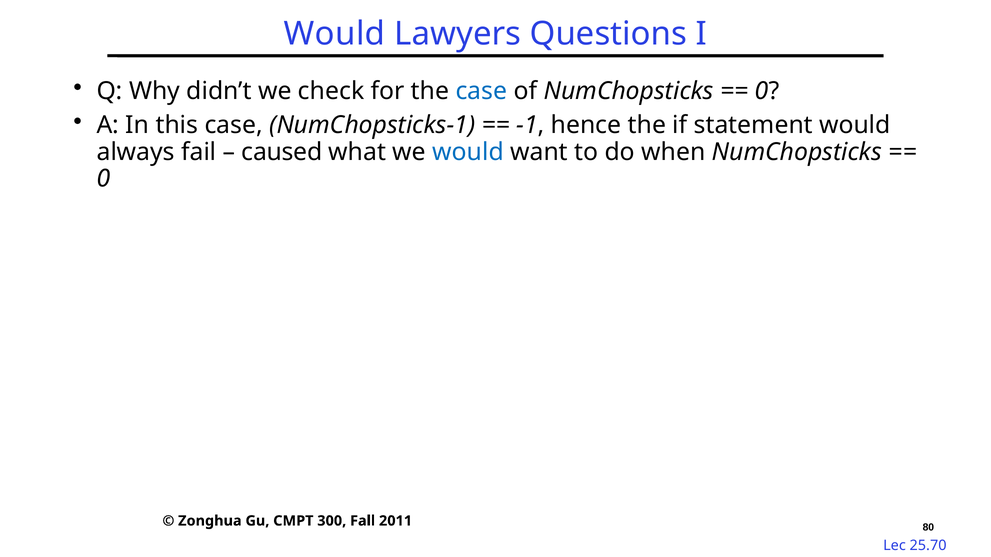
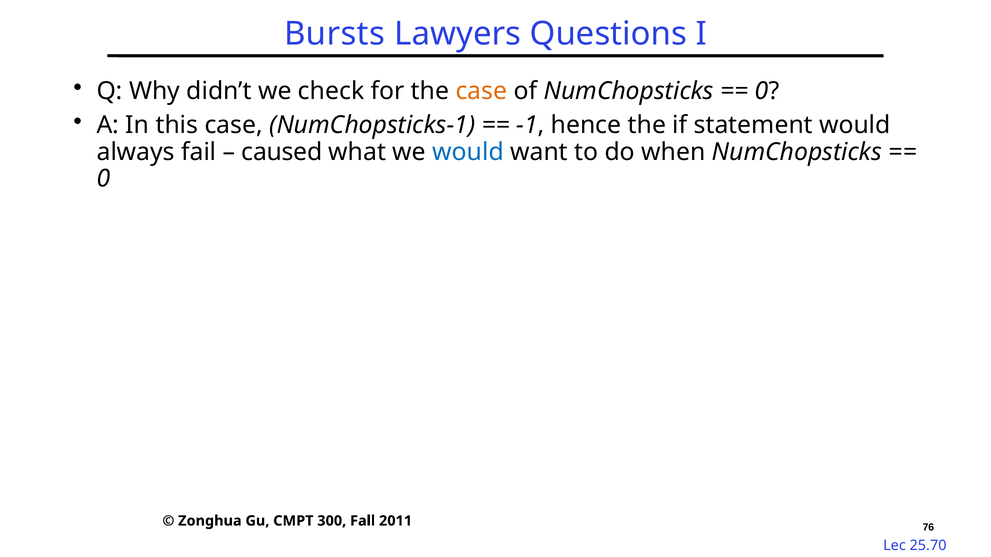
Would at (335, 34): Would -> Bursts
case at (481, 91) colour: blue -> orange
80: 80 -> 76
